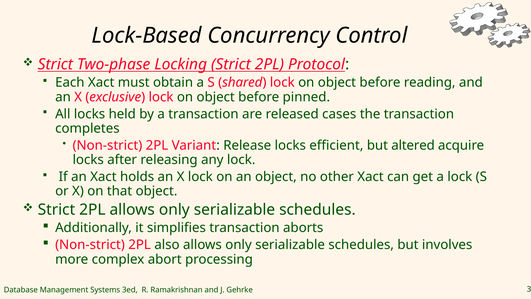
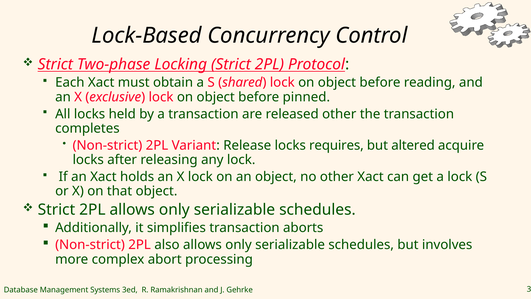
released cases: cases -> other
efficient: efficient -> requires
